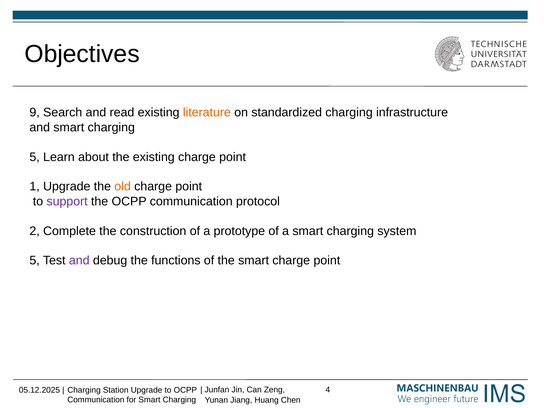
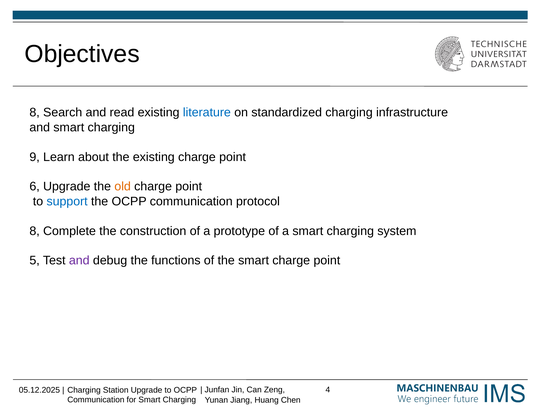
9 at (35, 113): 9 -> 8
literature colour: orange -> blue
5 at (35, 157): 5 -> 9
1: 1 -> 6
support colour: purple -> blue
2 at (35, 231): 2 -> 8
